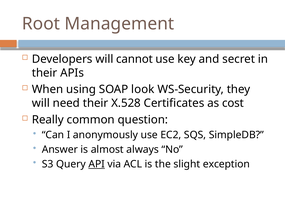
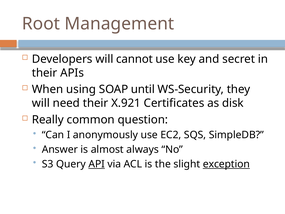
look: look -> until
X.528: X.528 -> X.921
cost: cost -> disk
exception underline: none -> present
